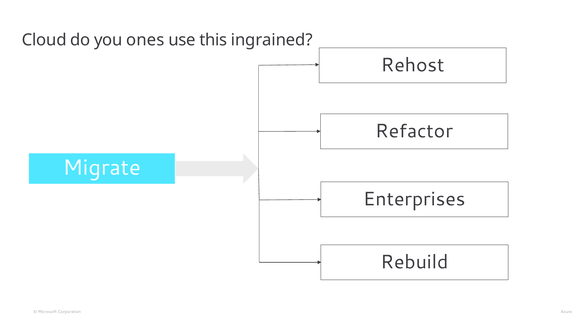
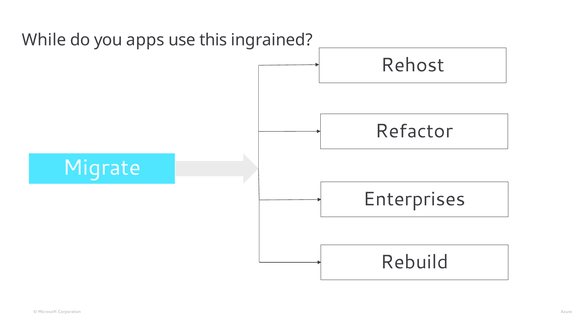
Cloud: Cloud -> While
ones: ones -> apps
